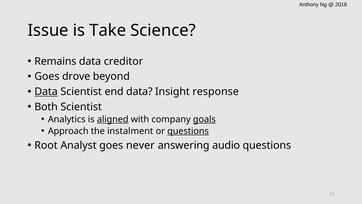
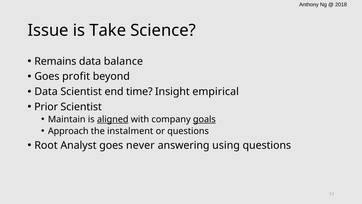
creditor: creditor -> balance
drove: drove -> profit
Data at (46, 91) underline: present -> none
end data: data -> time
response: response -> empirical
Both: Both -> Prior
Analytics: Analytics -> Maintain
questions at (188, 131) underline: present -> none
audio: audio -> using
